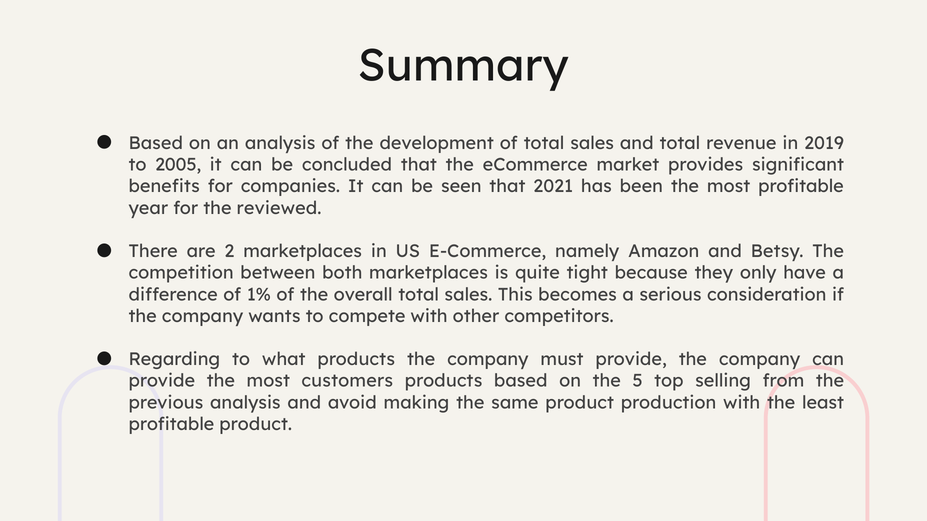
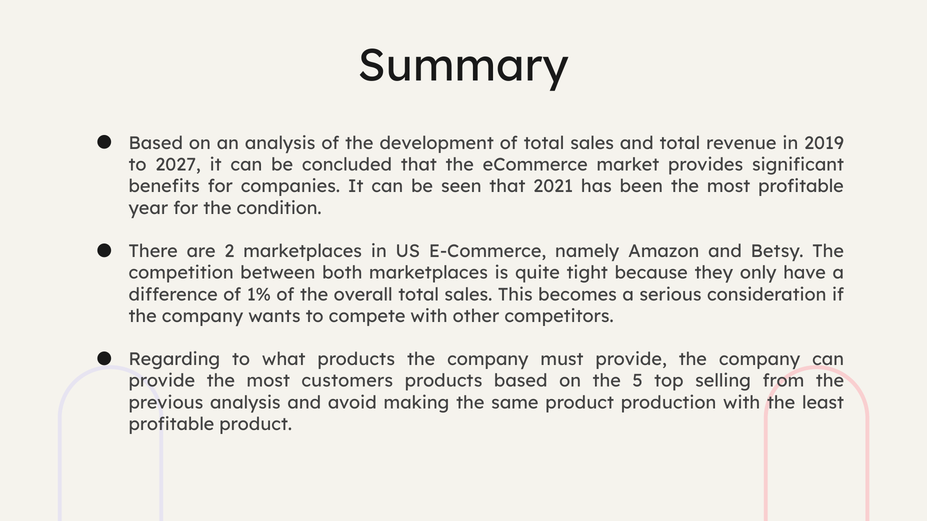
2005: 2005 -> 2027
reviewed: reviewed -> condition
